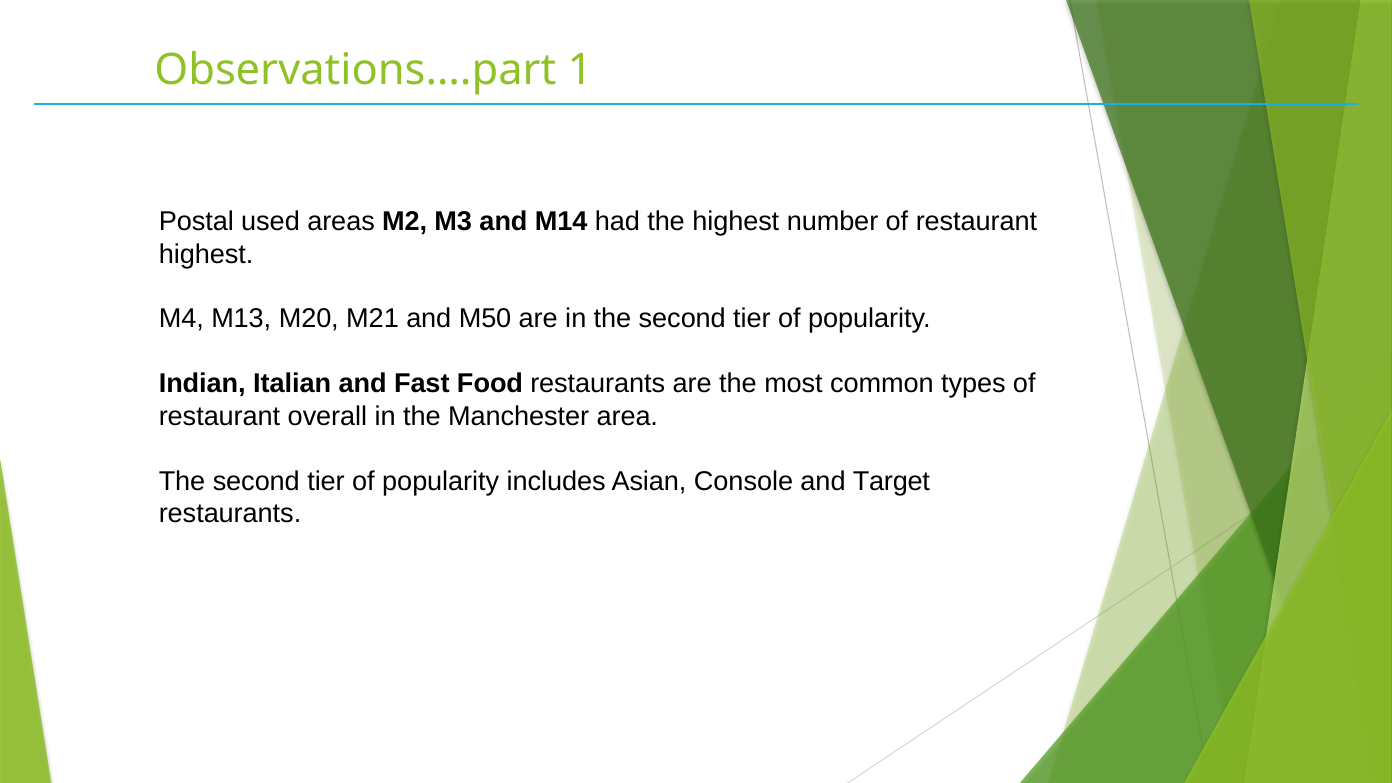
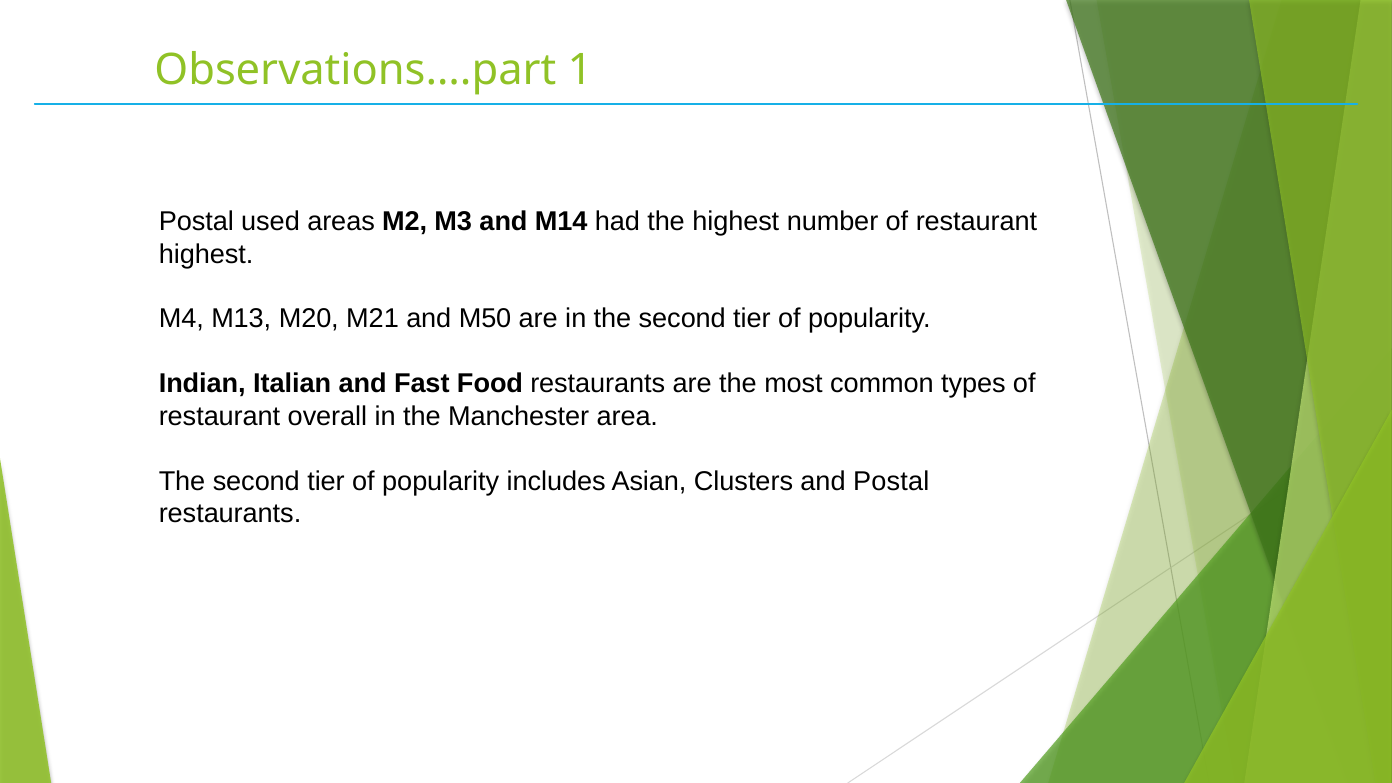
Console: Console -> Clusters
and Target: Target -> Postal
